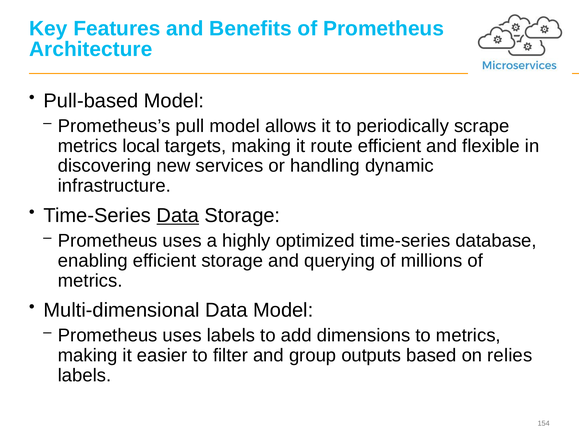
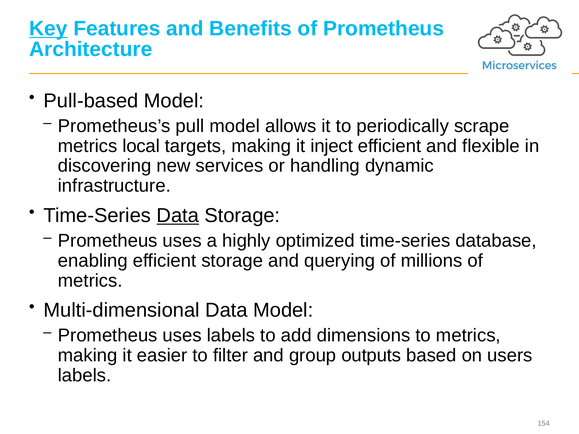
Key underline: none -> present
route: route -> inject
relies: relies -> users
